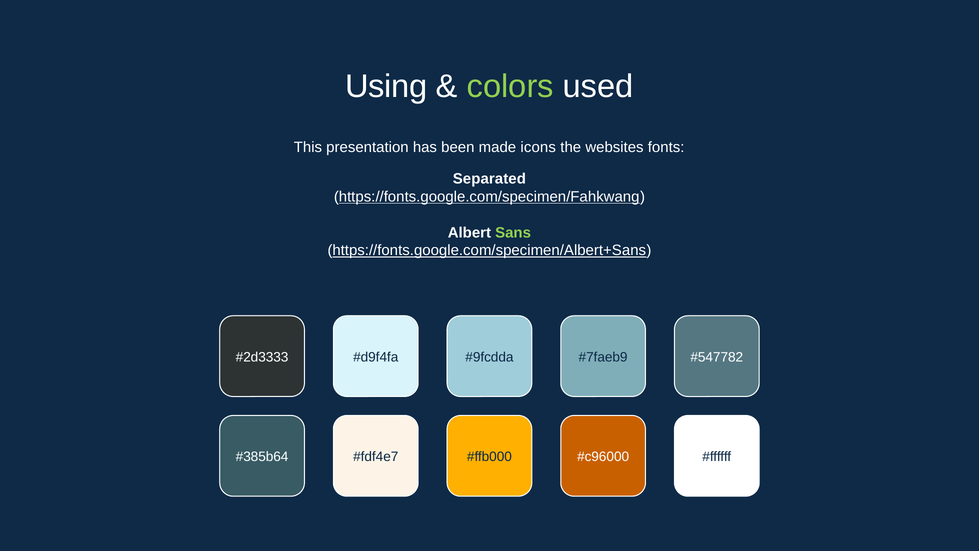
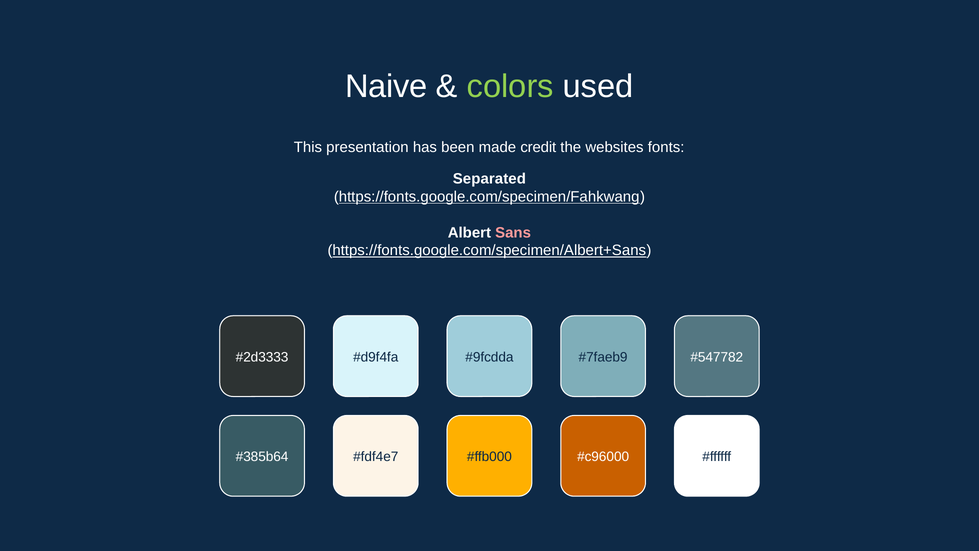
Using: Using -> Naive
icons: icons -> credit
Sans colour: light green -> pink
